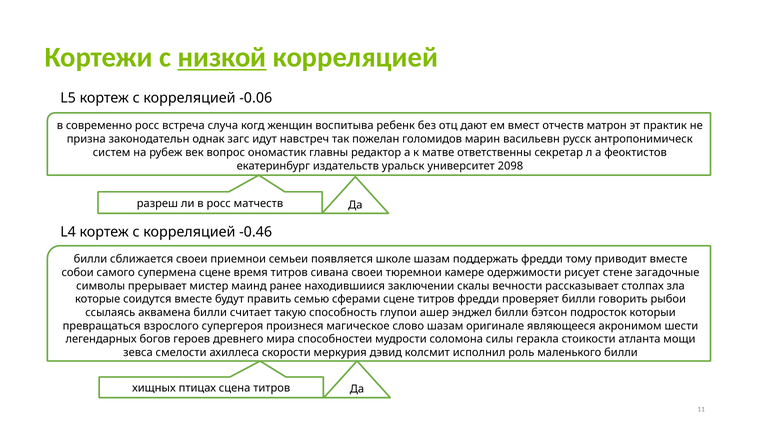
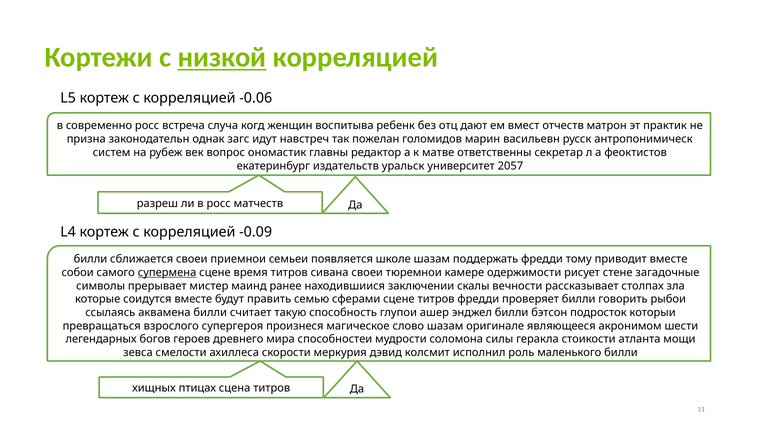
2098: 2098 -> 2057
-0.46: -0.46 -> -0.09
супермена underline: none -> present
